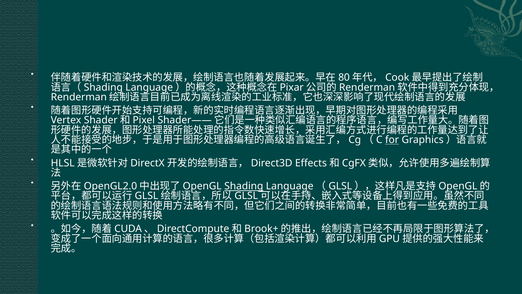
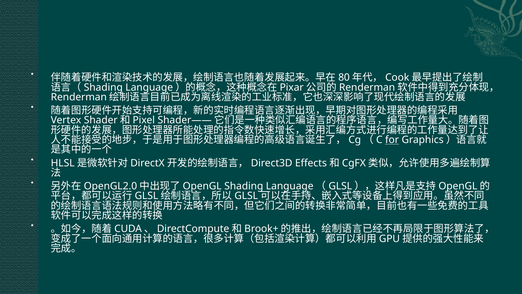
Shading underline: present -> none
